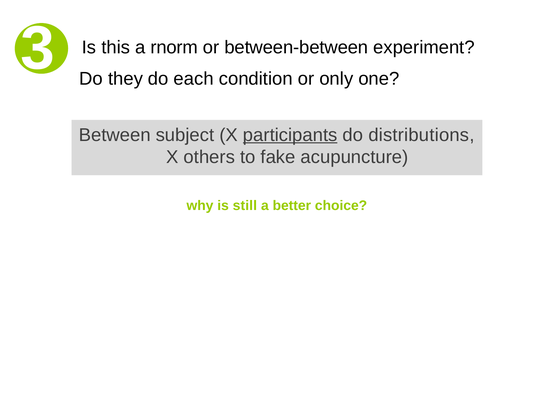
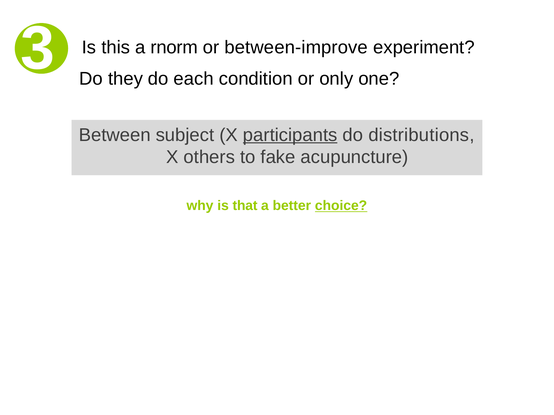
between-between: between-between -> between-improve
still: still -> that
choice underline: none -> present
